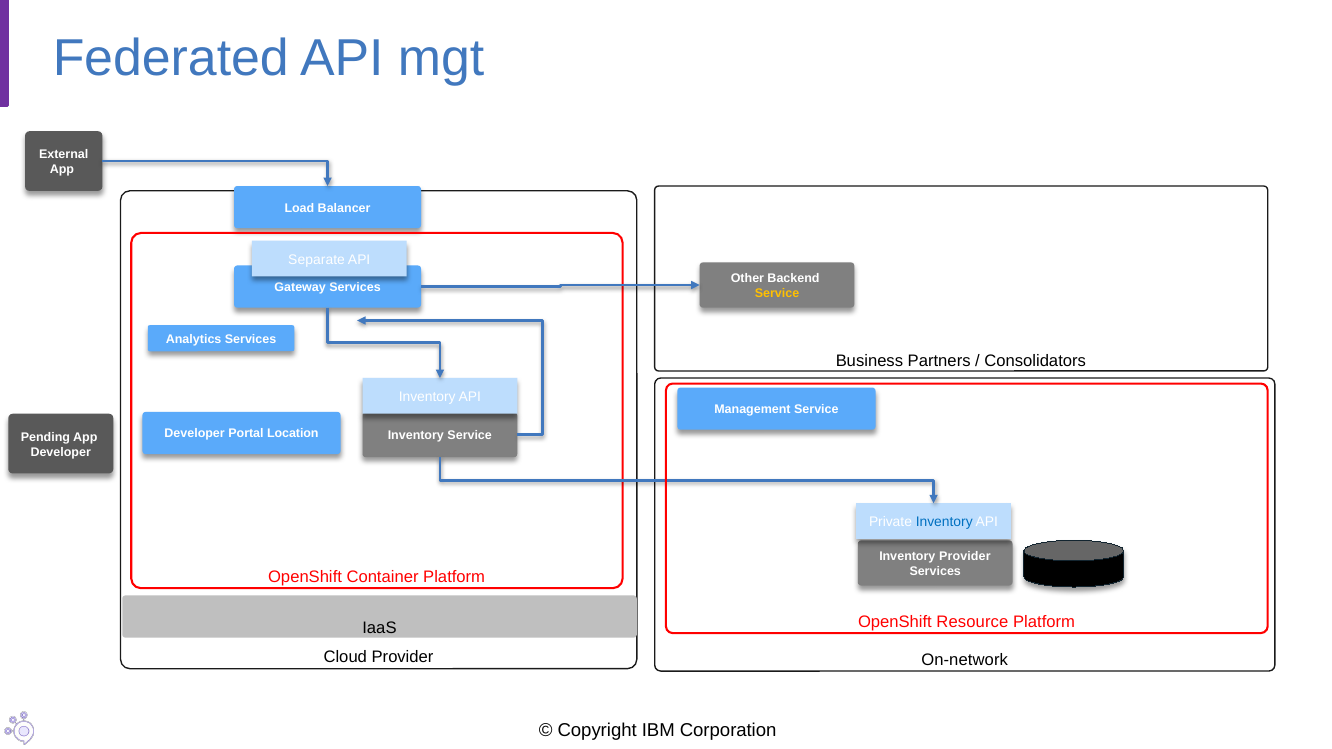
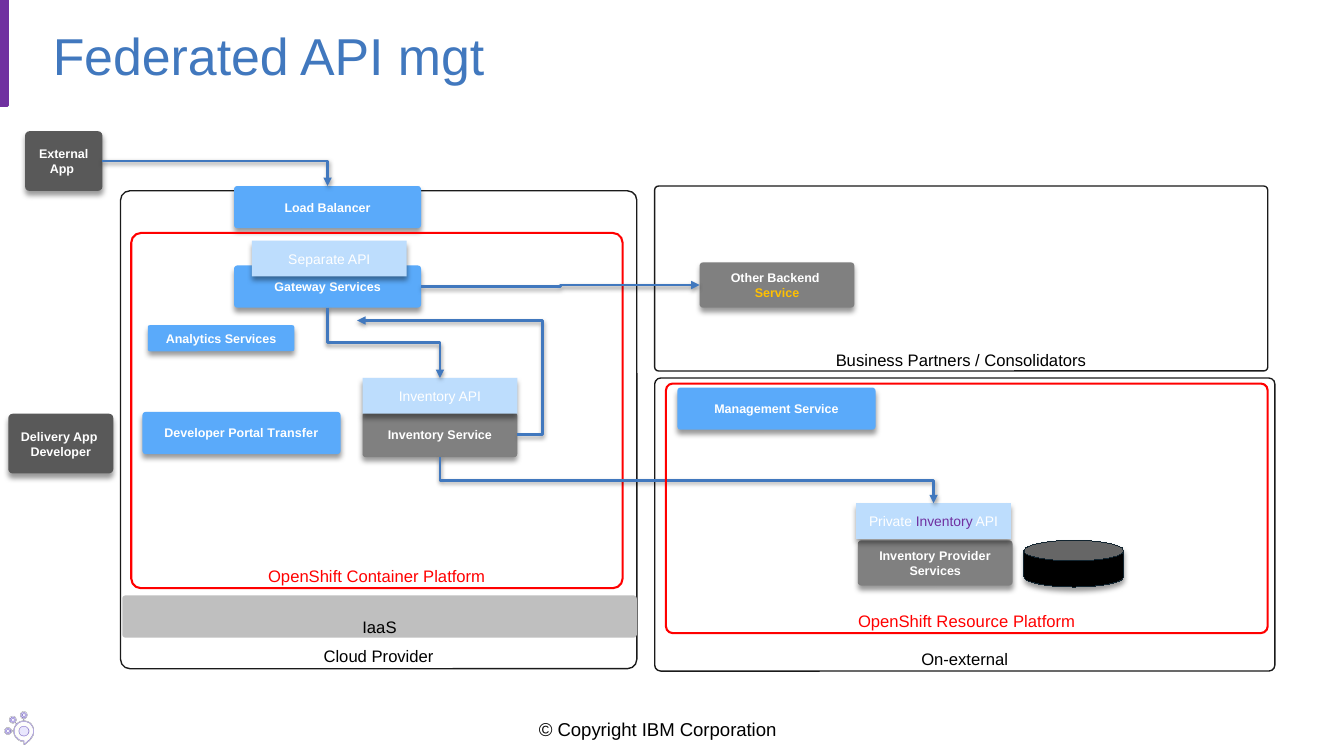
Location: Location -> Transfer
Pending: Pending -> Delivery
Inventory at (944, 522) colour: blue -> purple
On-network: On-network -> On-external
